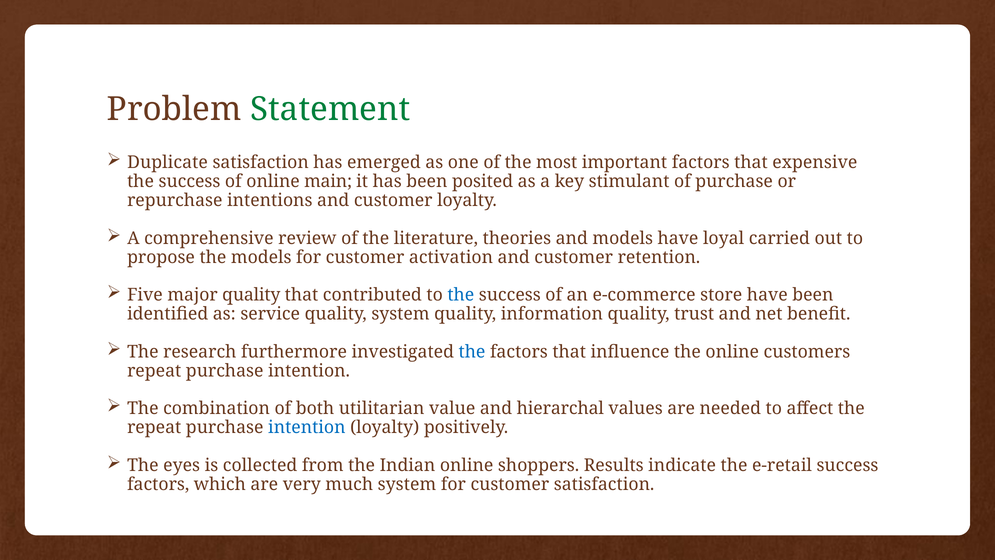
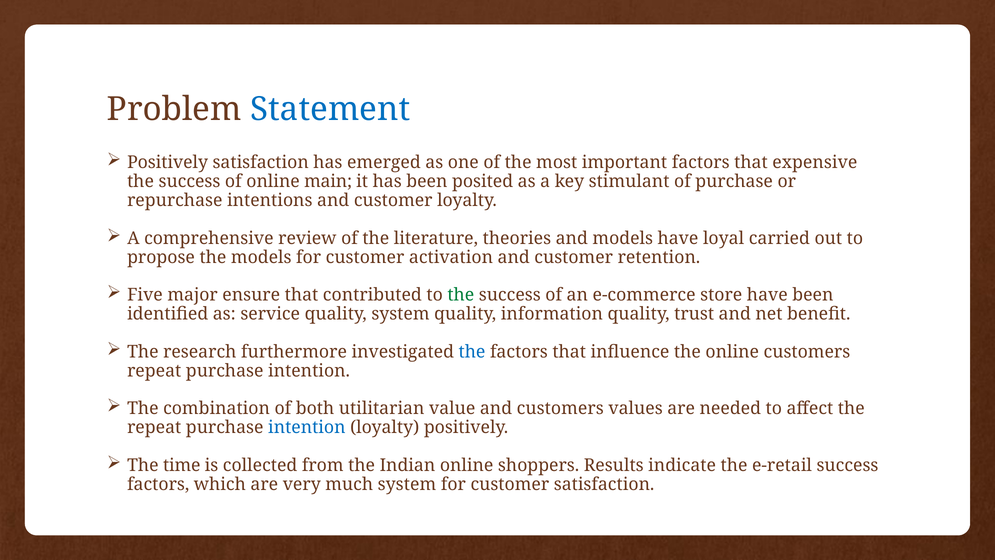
Statement colour: green -> blue
Duplicate at (167, 162): Duplicate -> Positively
major quality: quality -> ensure
the at (461, 295) colour: blue -> green
and hierarchal: hierarchal -> customers
eyes: eyes -> time
